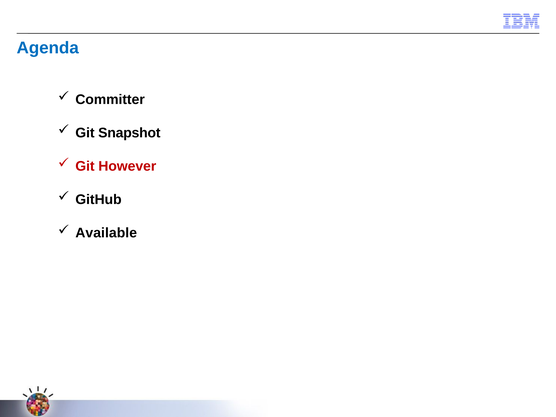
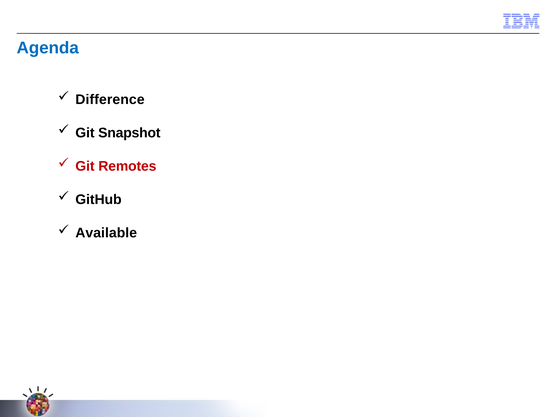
Committer: Committer -> Difference
However: However -> Remotes
